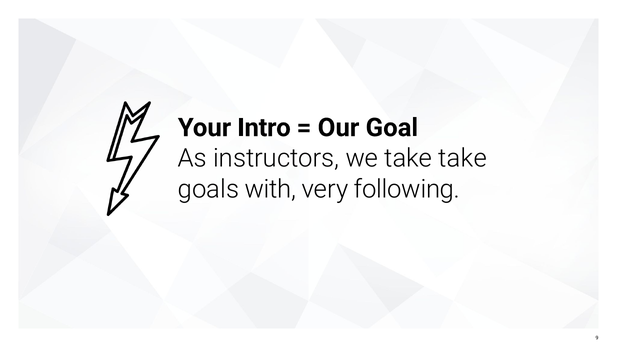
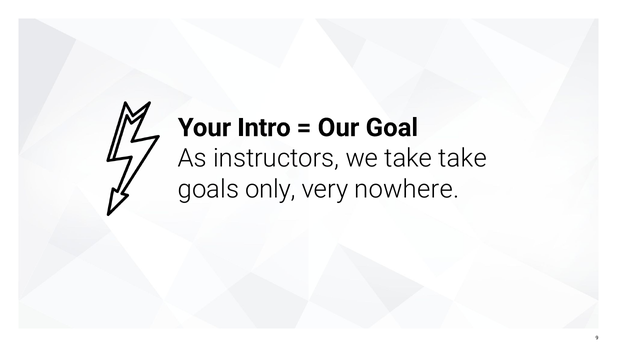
with: with -> only
following: following -> nowhere
